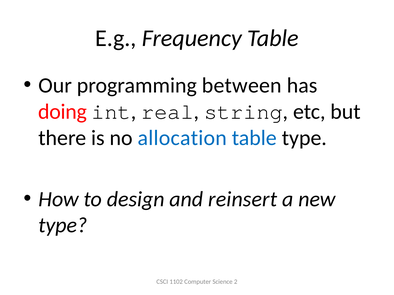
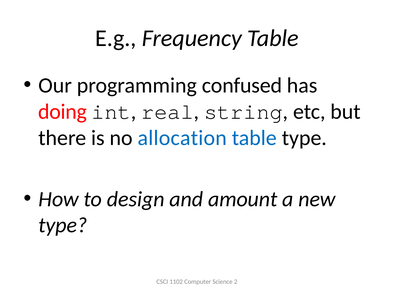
between: between -> confused
reinsert: reinsert -> amount
